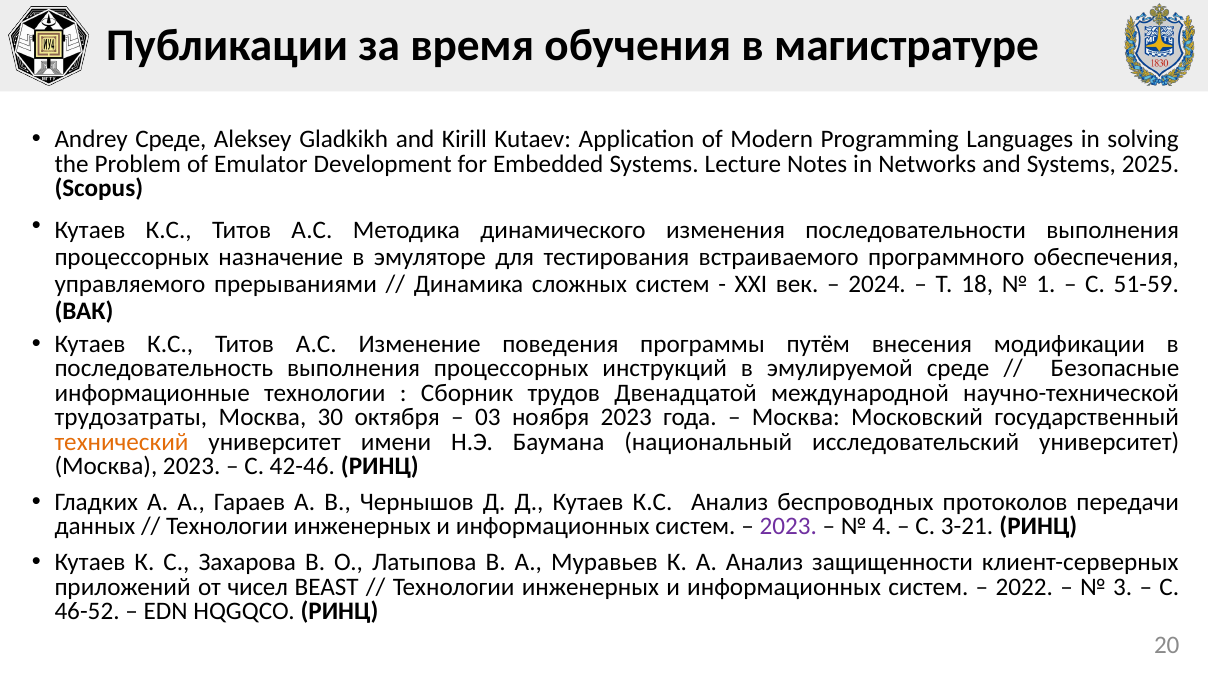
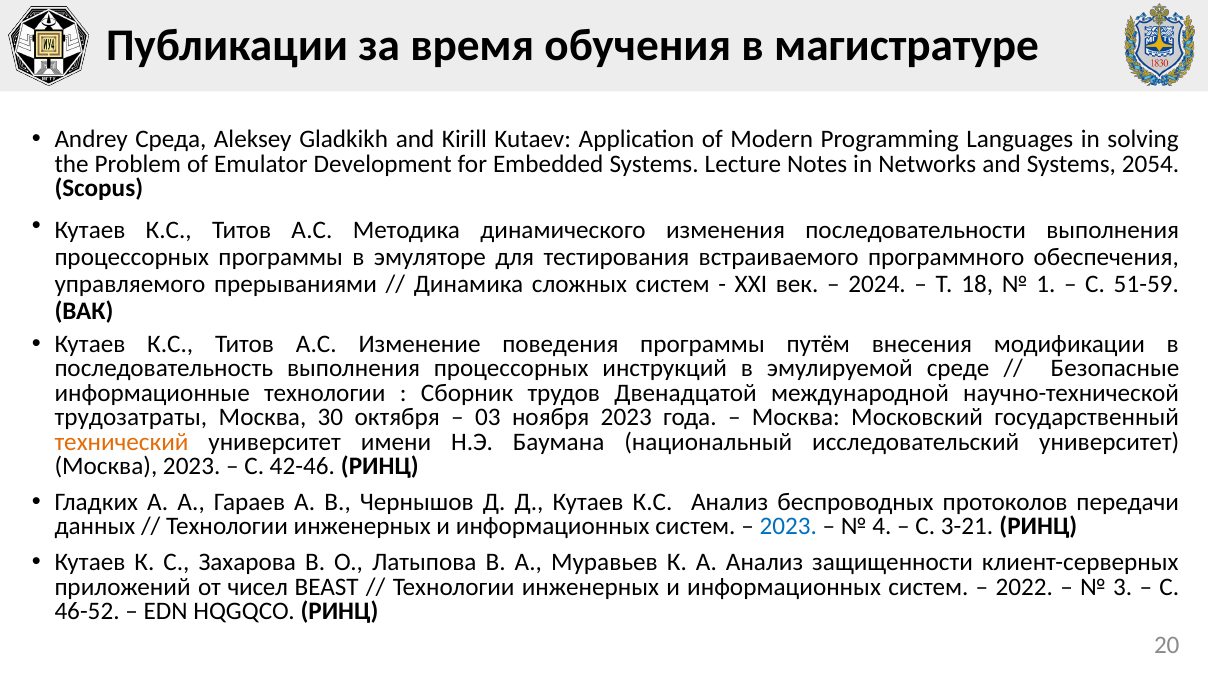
Andrey Среде: Среде -> Среда
2025: 2025 -> 2054
процессорных назначение: назначение -> программы
2023 at (788, 527) colour: purple -> blue
